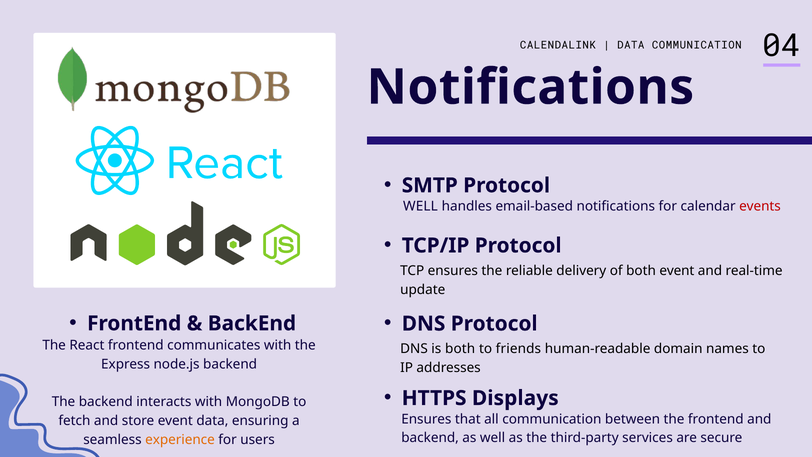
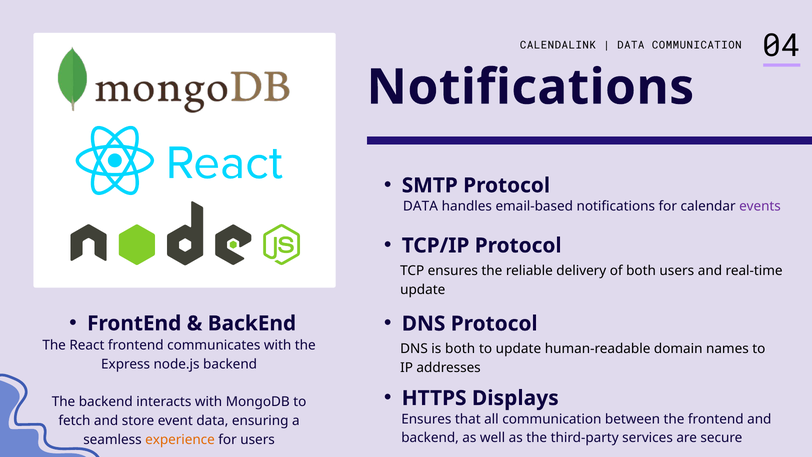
WELL at (420, 206): WELL -> DATA
events colour: red -> purple
both event: event -> users
to friends: friends -> update
